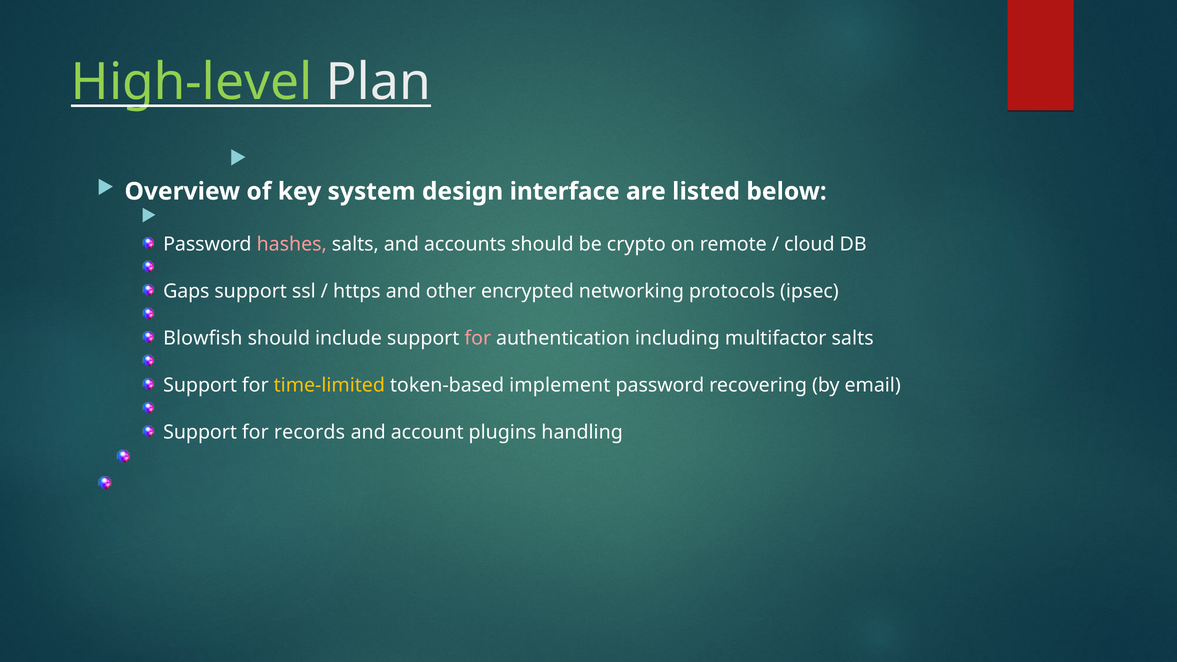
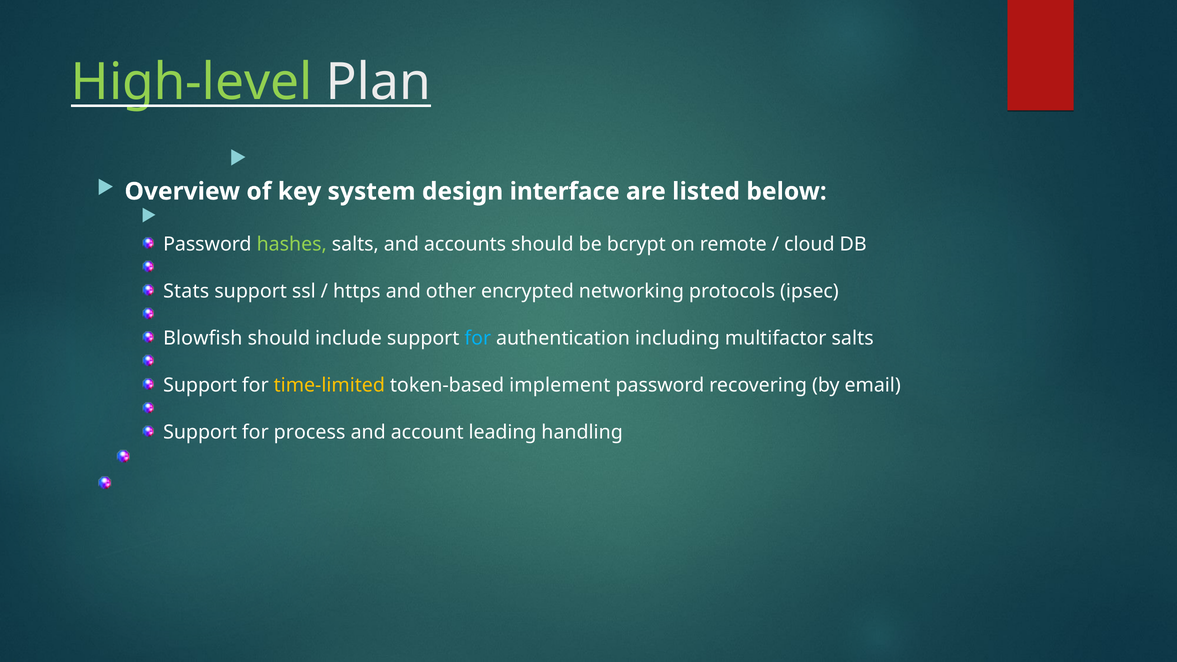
hashes colour: pink -> light green
crypto: crypto -> bcrypt
Gaps: Gaps -> Stats
for at (478, 338) colour: pink -> light blue
records: records -> process
plugins: plugins -> leading
